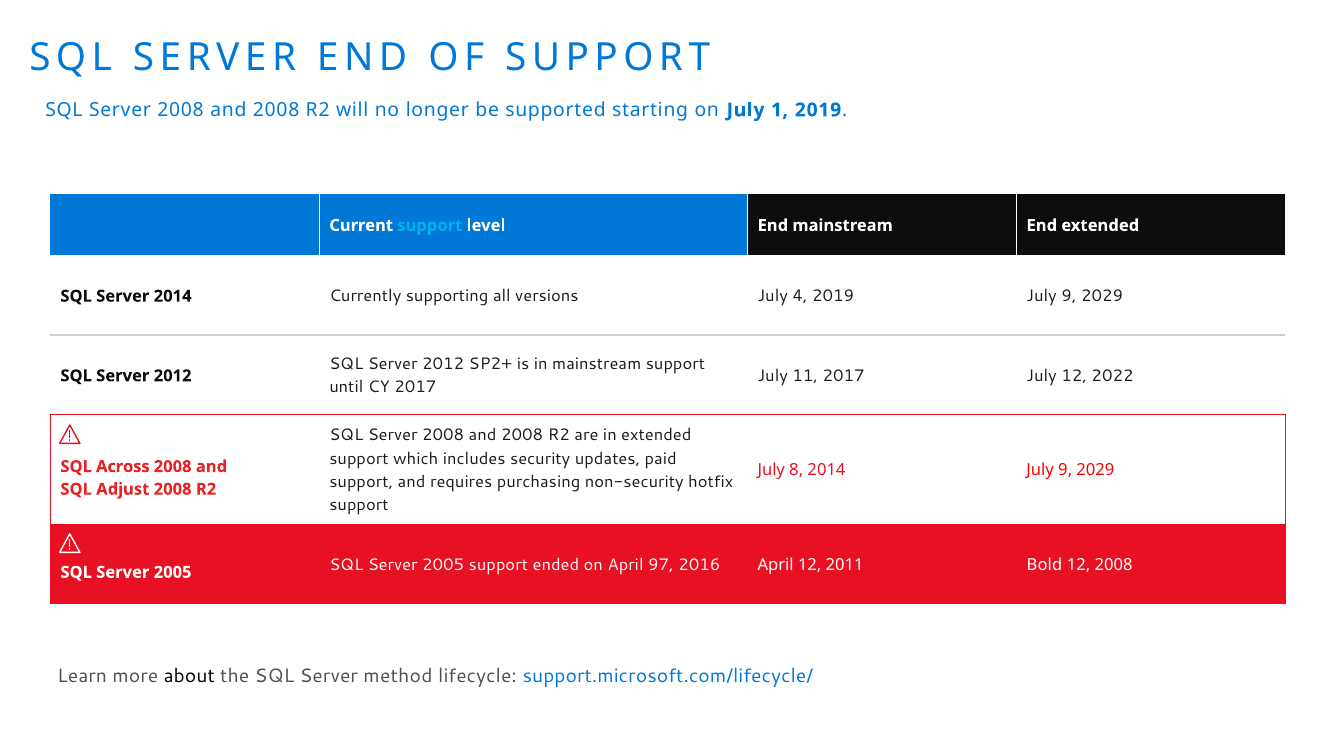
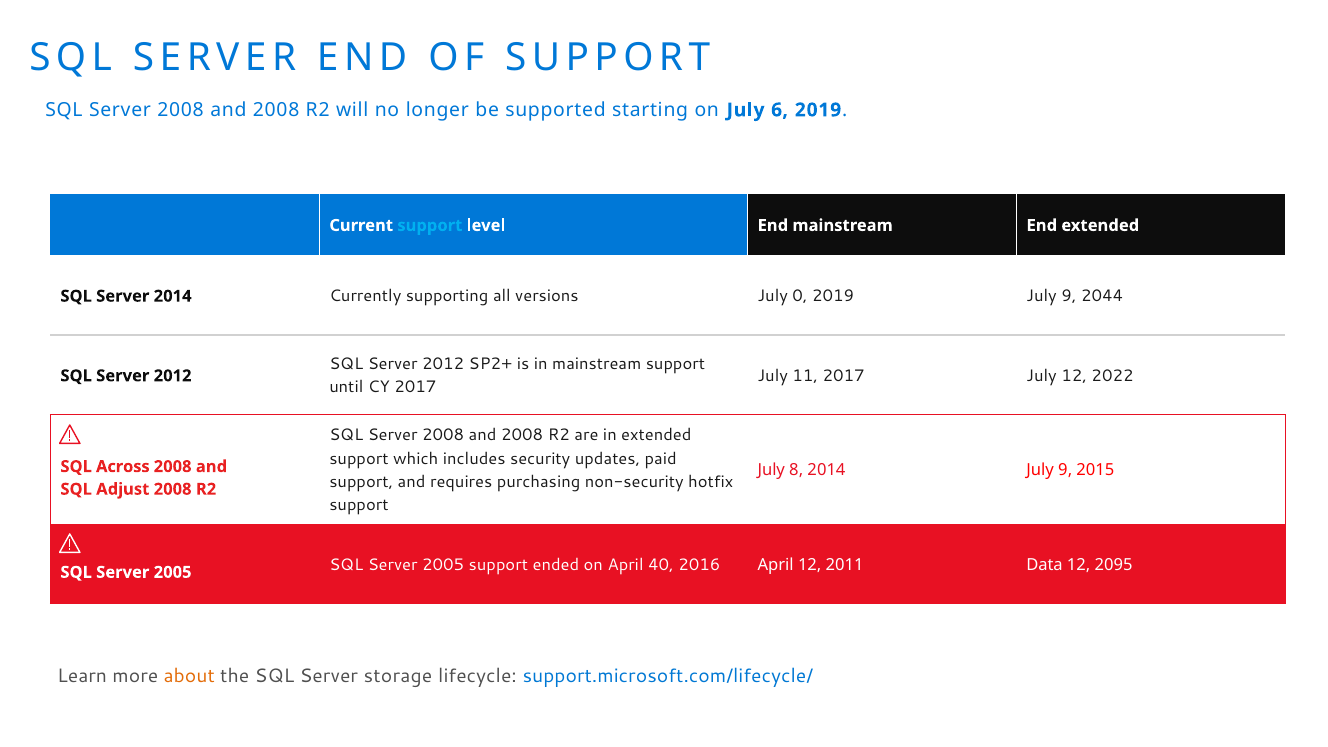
1: 1 -> 6
4: 4 -> 0
2019 July 9 2029: 2029 -> 2044
2014 July 9 2029: 2029 -> 2015
97: 97 -> 40
Bold: Bold -> Data
12 2008: 2008 -> 2095
about colour: black -> orange
method: method -> storage
